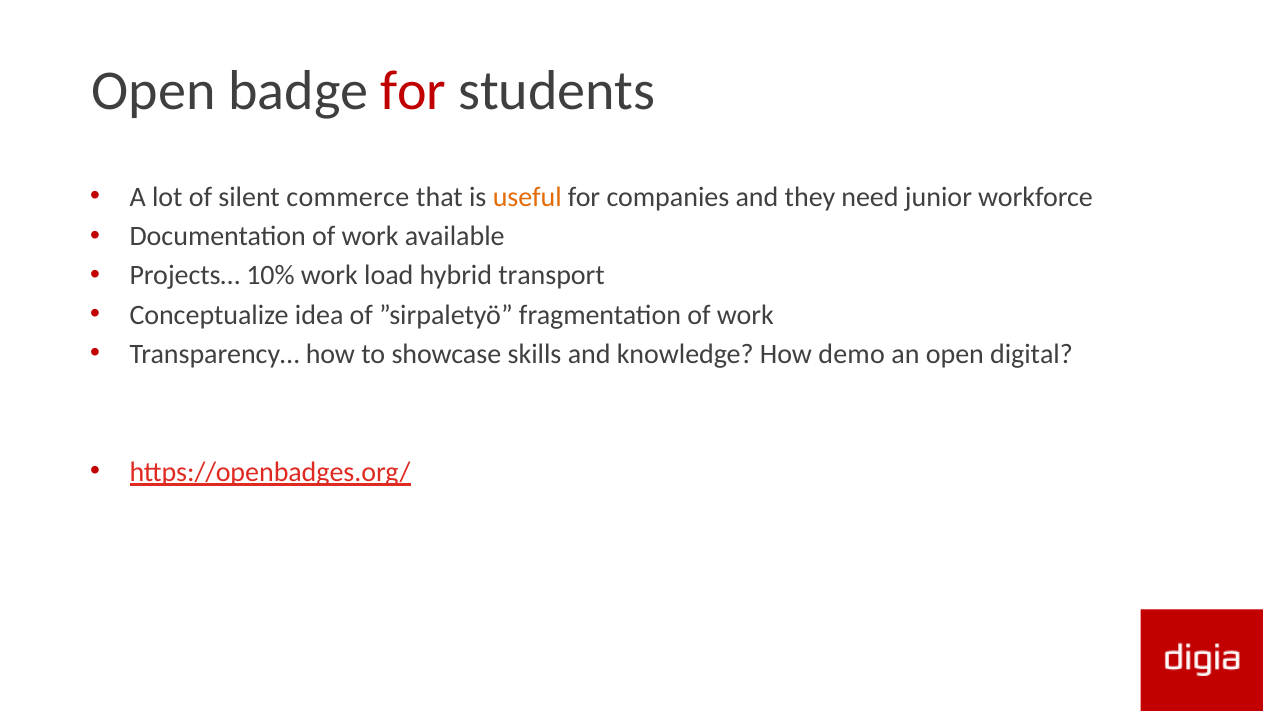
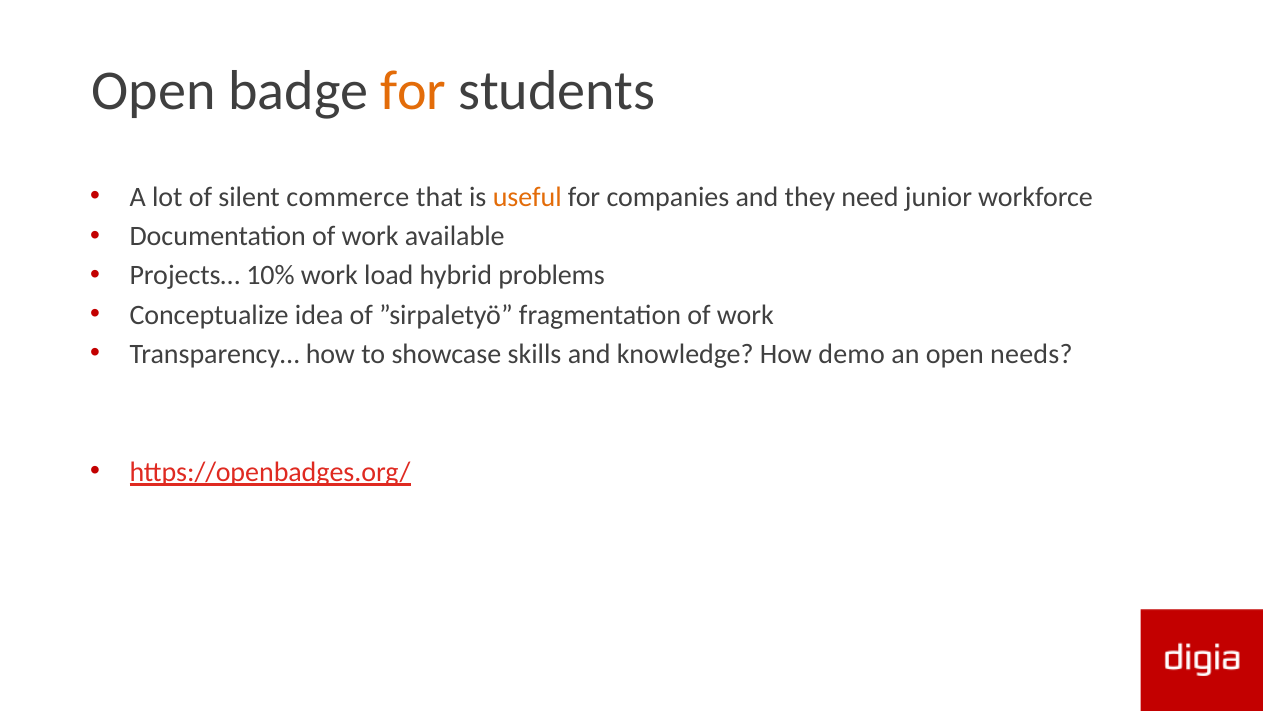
for at (414, 91) colour: red -> orange
transport: transport -> problems
digital: digital -> needs
